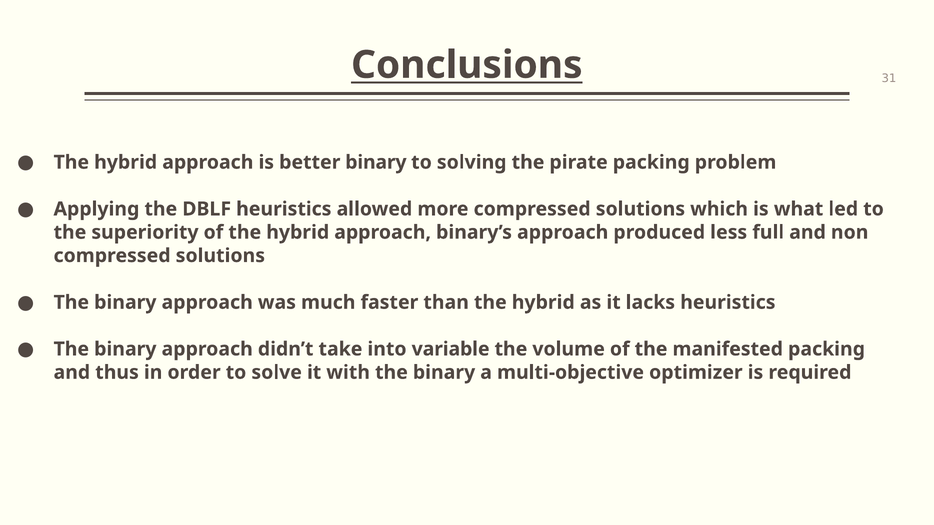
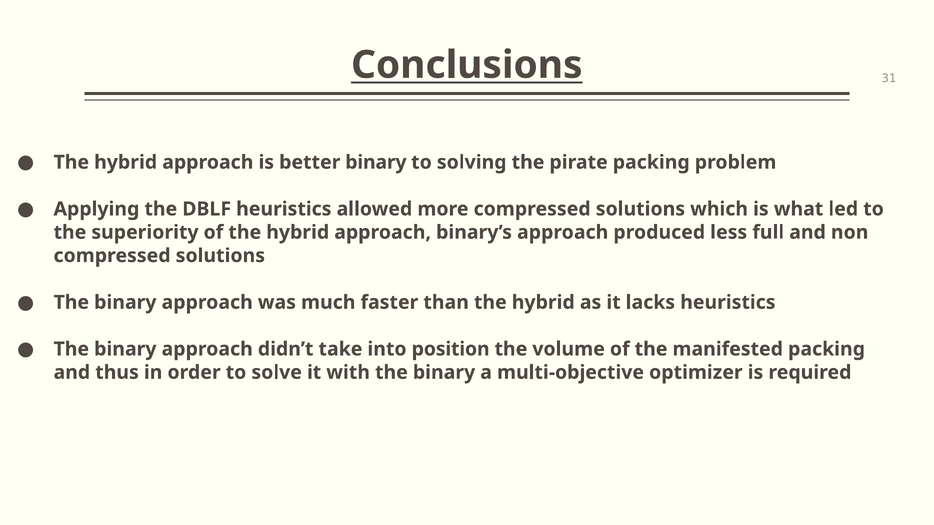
variable: variable -> position
